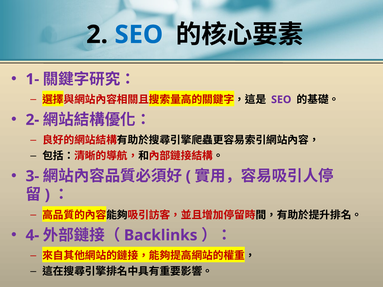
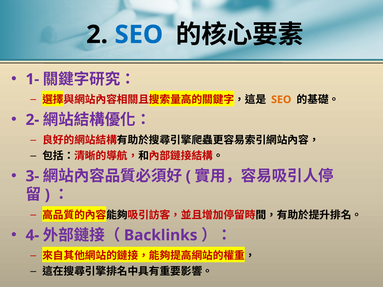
SEO at (281, 100) colour: purple -> orange
